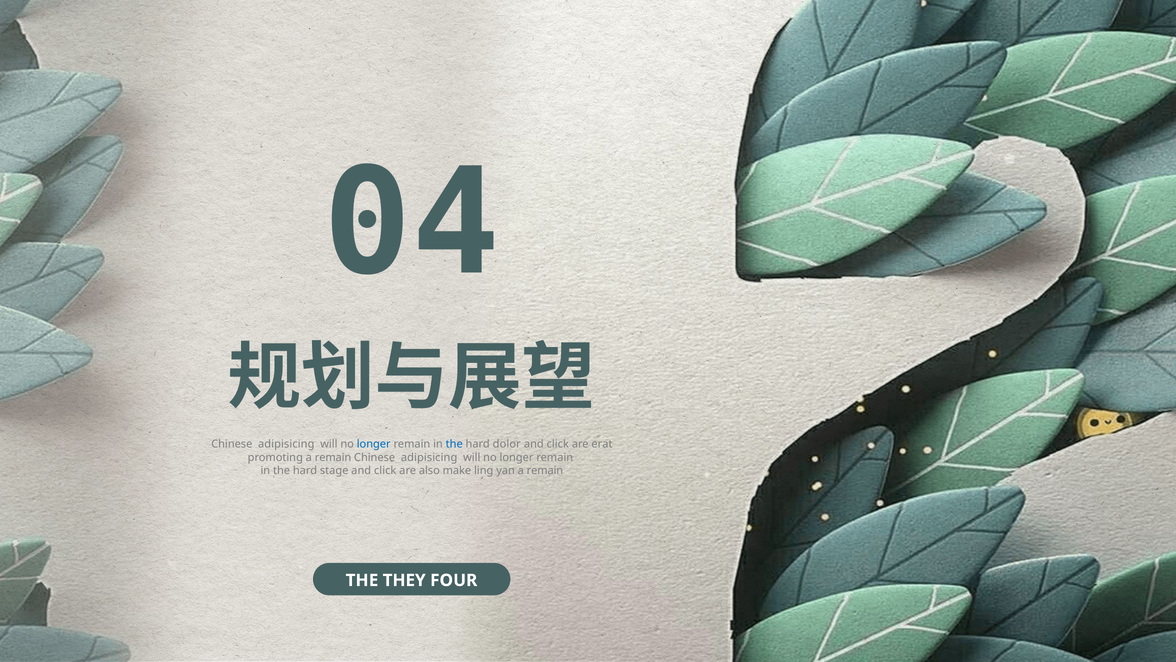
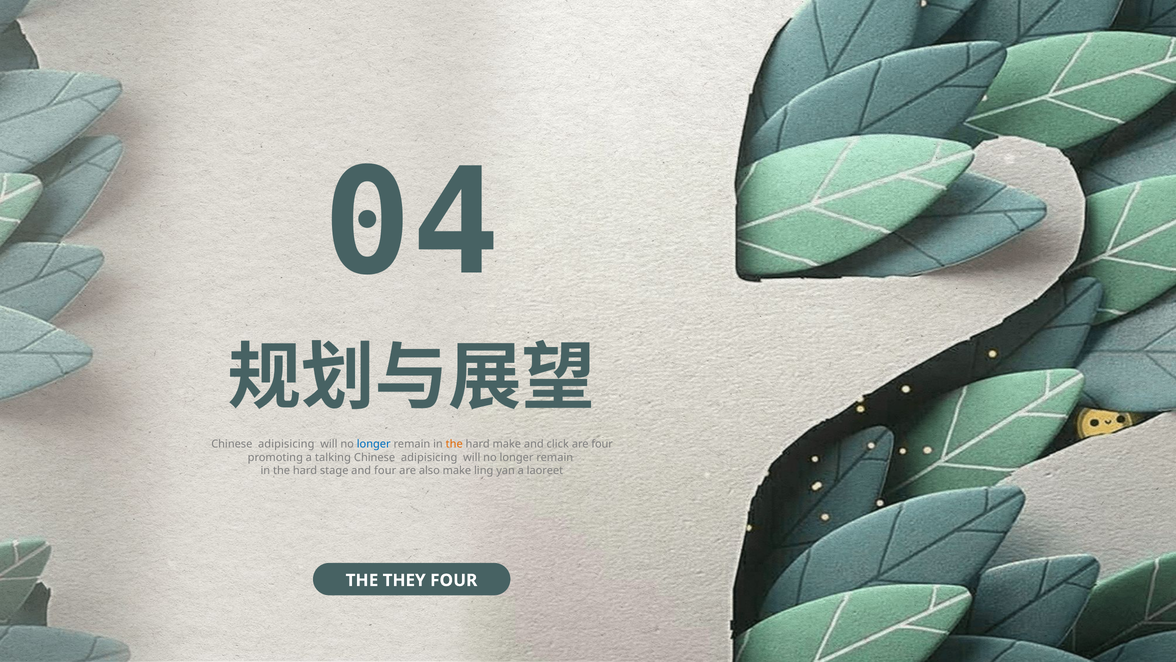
the at (454, 444) colour: blue -> orange
hard dolor: dolor -> make
are erat: erat -> four
promoting a remain: remain -> talking
stage and click: click -> four
yan a remain: remain -> laoreet
